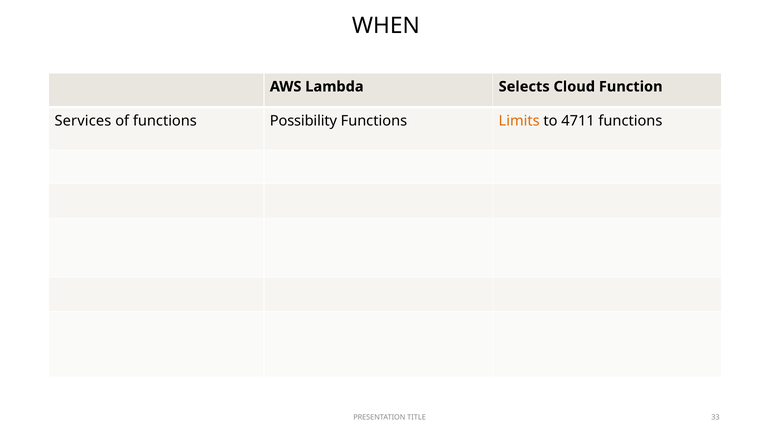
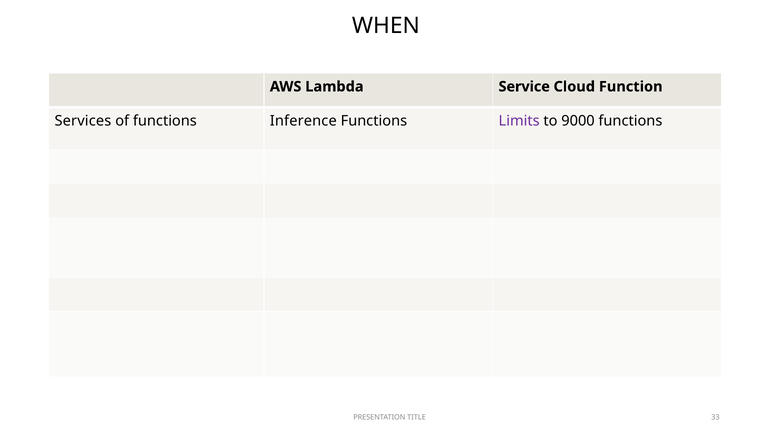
Selects: Selects -> Service
Possibility: Possibility -> Inference
Limits colour: orange -> purple
4711: 4711 -> 9000
